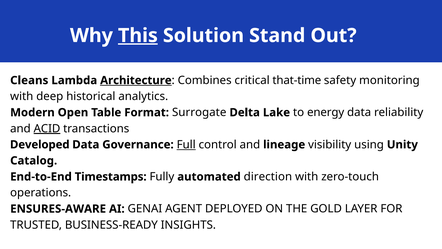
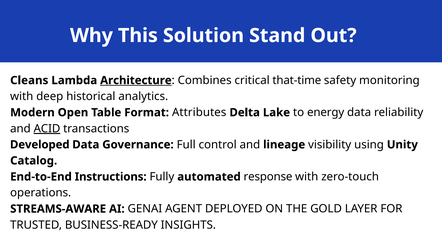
This underline: present -> none
Surrogate: Surrogate -> Attributes
Full underline: present -> none
Timestamps: Timestamps -> Instructions
direction: direction -> response
ENSURES-AWARE: ENSURES-AWARE -> STREAMS-AWARE
